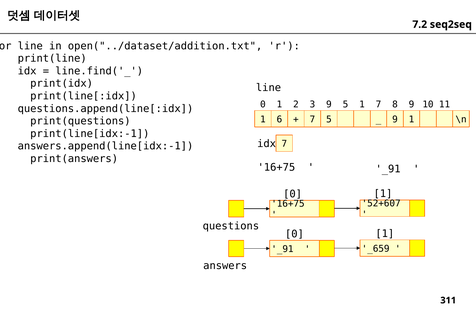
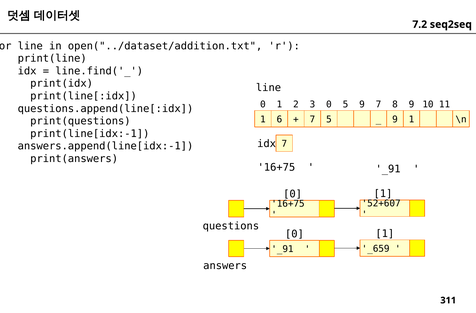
3 9: 9 -> 0
5 1: 1 -> 9
